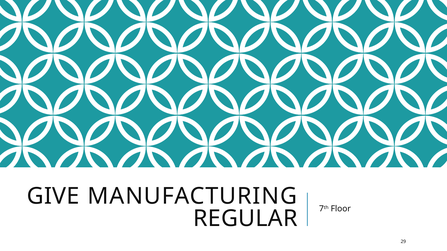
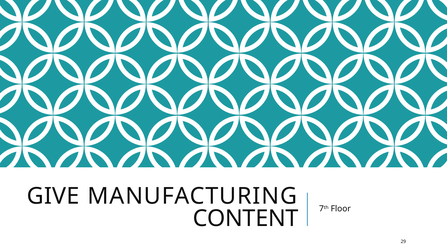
REGULAR: REGULAR -> CONTENT
